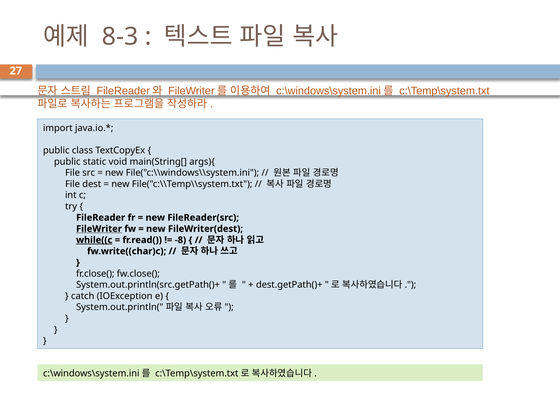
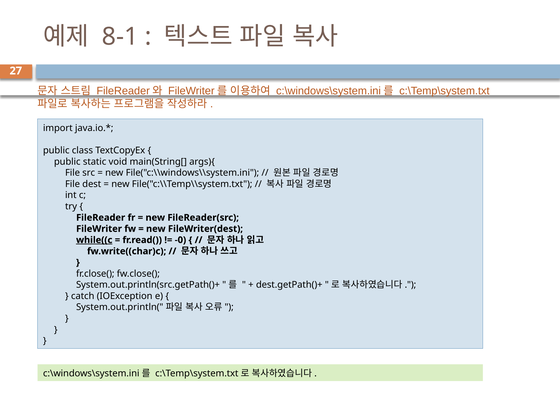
8-3: 8-3 -> 8-1
FileWriter underline: present -> none
-8: -8 -> -0
